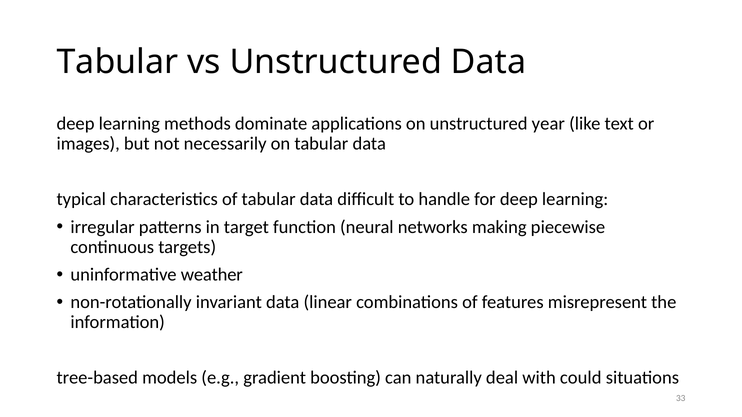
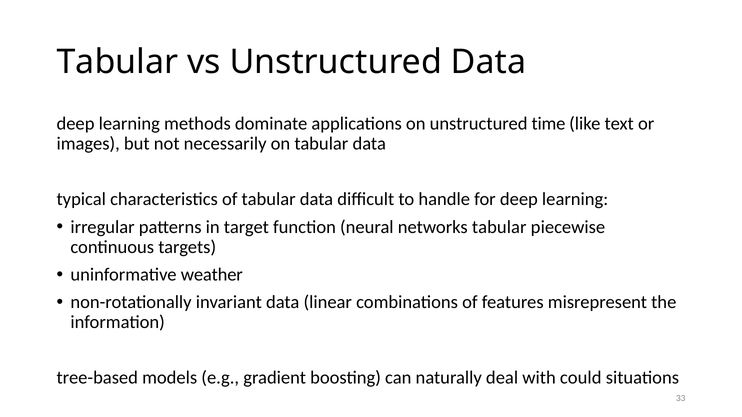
year: year -> time
networks making: making -> tabular
